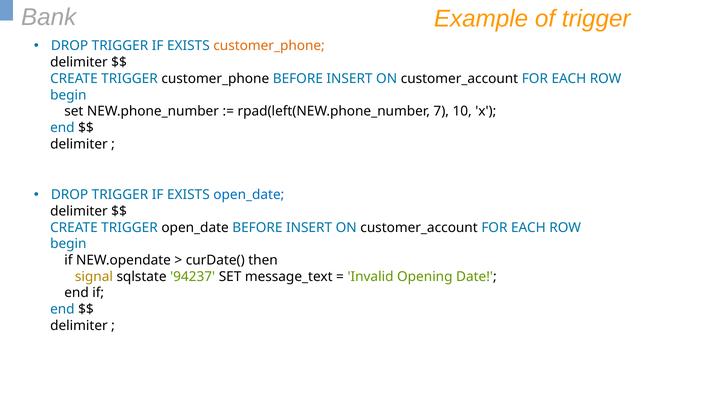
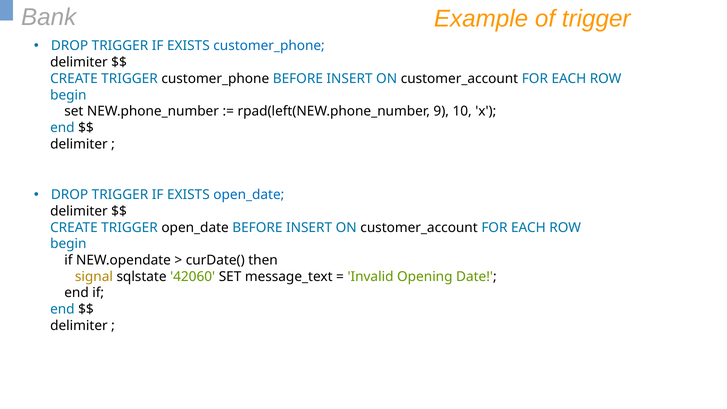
customer_phone at (269, 46) colour: orange -> blue
7: 7 -> 9
94237: 94237 -> 42060
